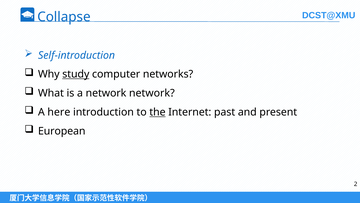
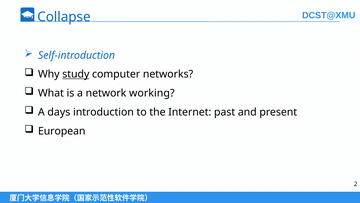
network network: network -> working
here: here -> days
the underline: present -> none
